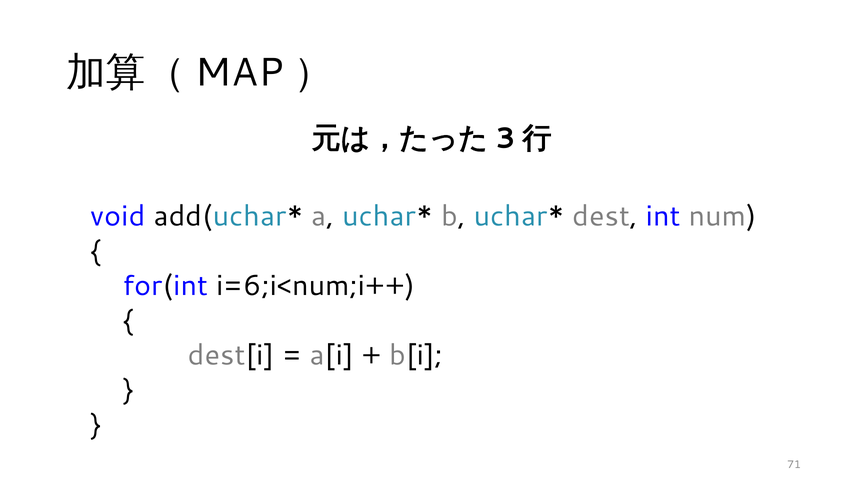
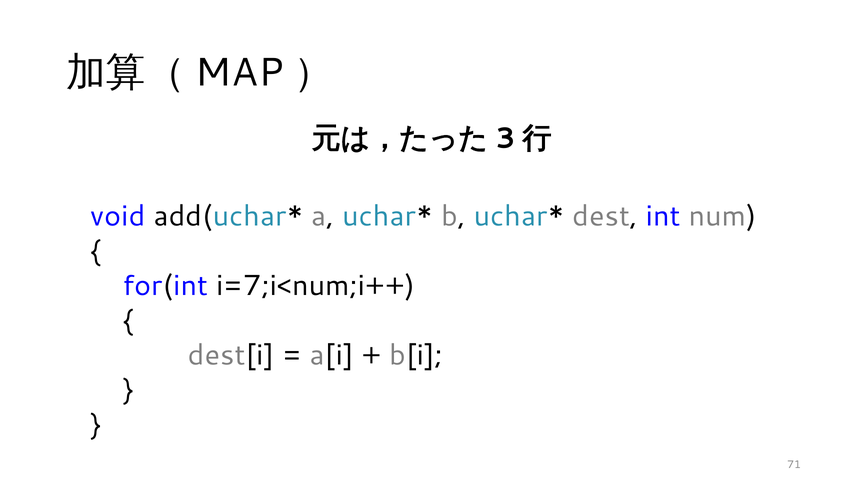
i=6;i<num;i++: i=6;i<num;i++ -> i=7;i<num;i++
